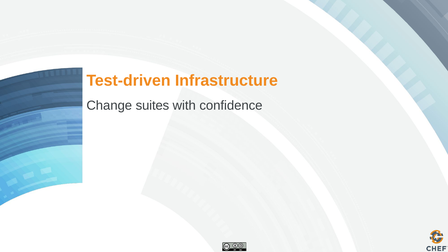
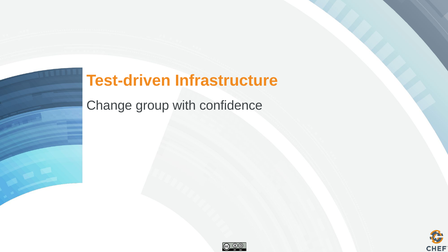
suites: suites -> group
